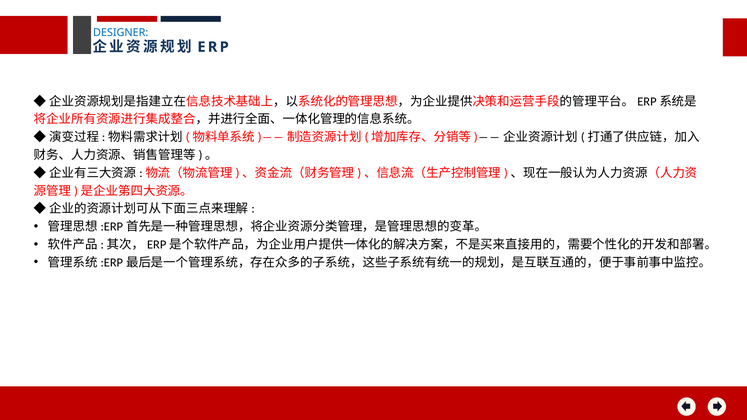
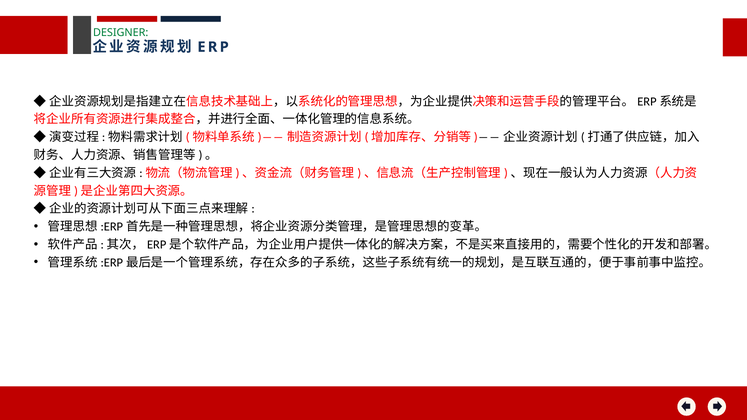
DESIGNER colour: blue -> green
